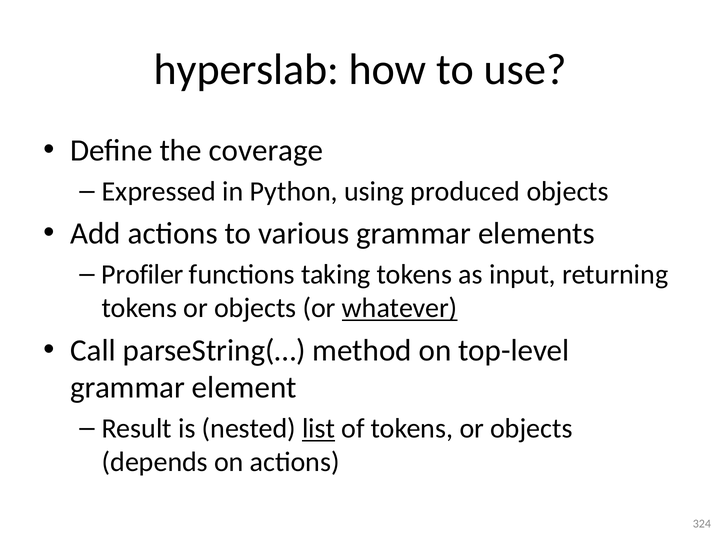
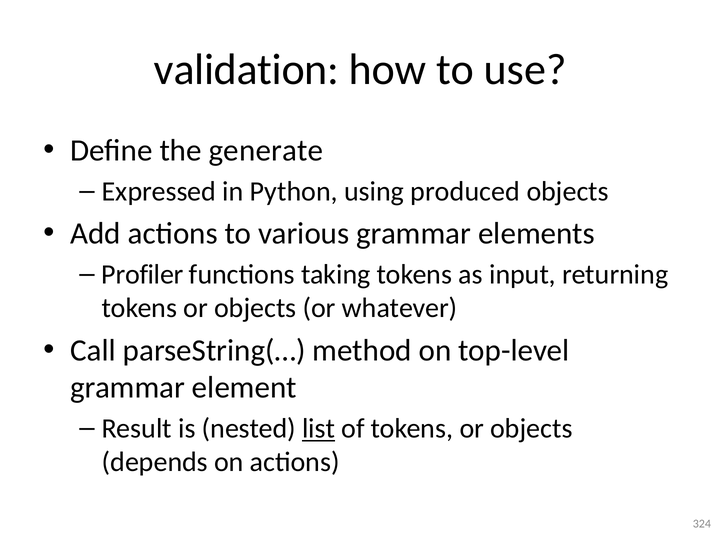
hyperslab: hyperslab -> validation
coverage: coverage -> generate
whatever underline: present -> none
